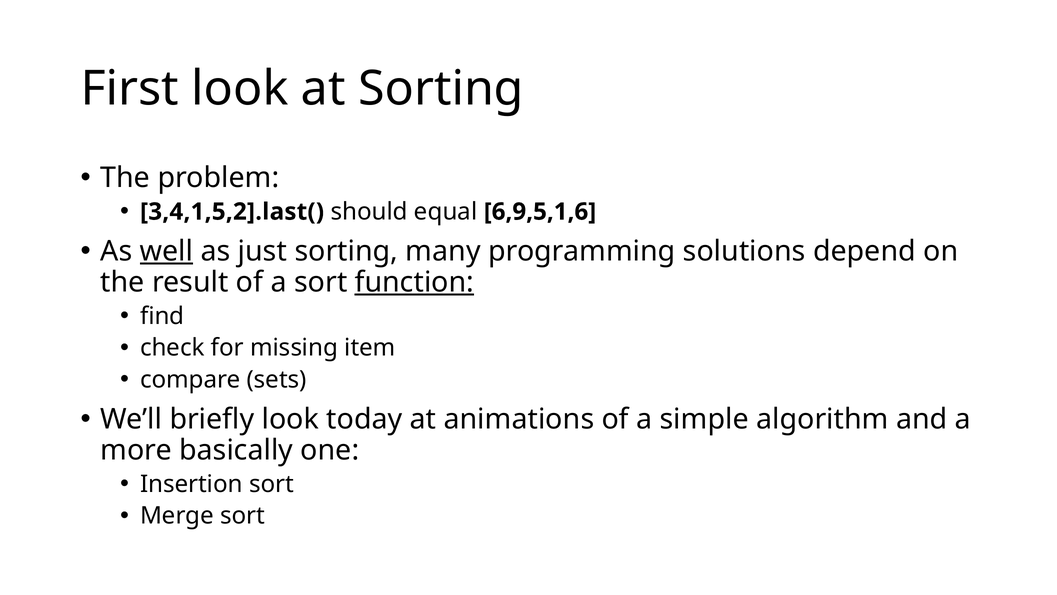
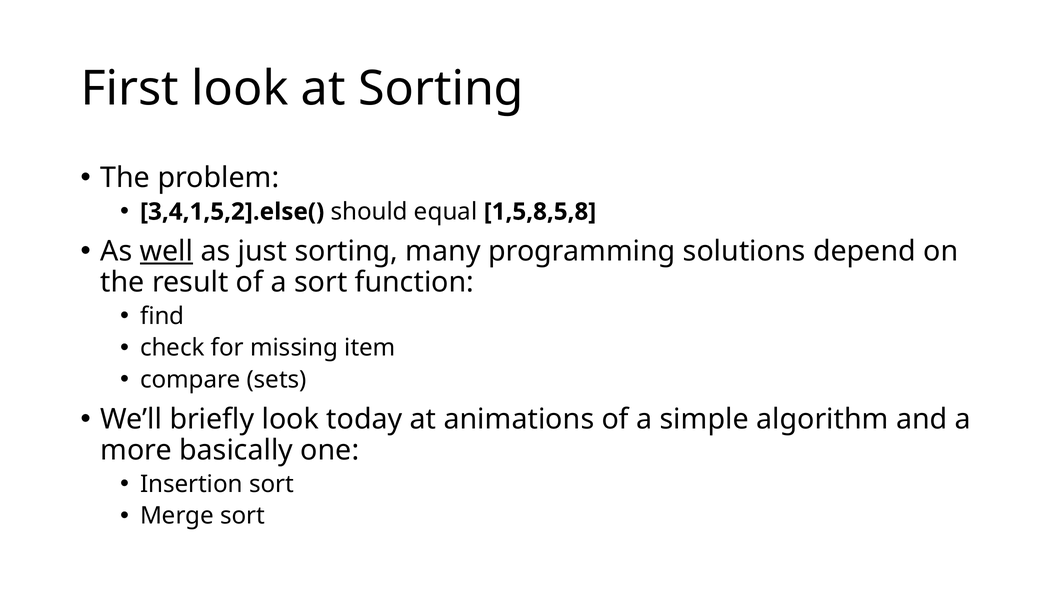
3,4,1,5,2].last(: 3,4,1,5,2].last( -> 3,4,1,5,2].else(
6,9,5,1,6: 6,9,5,1,6 -> 1,5,8,5,8
function underline: present -> none
